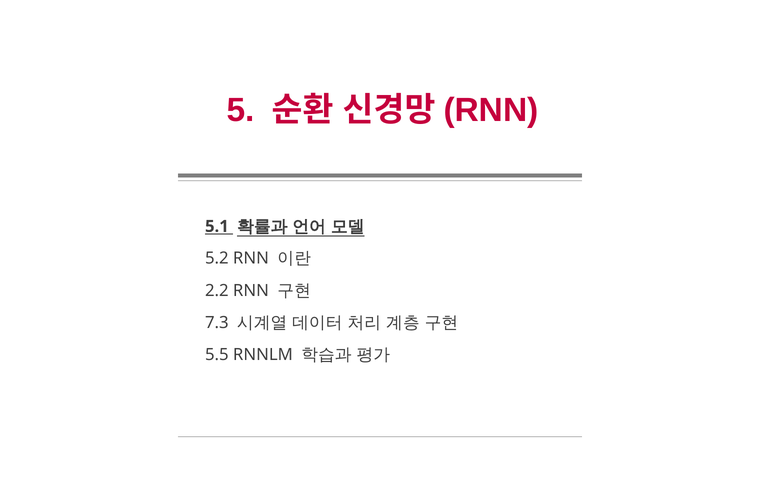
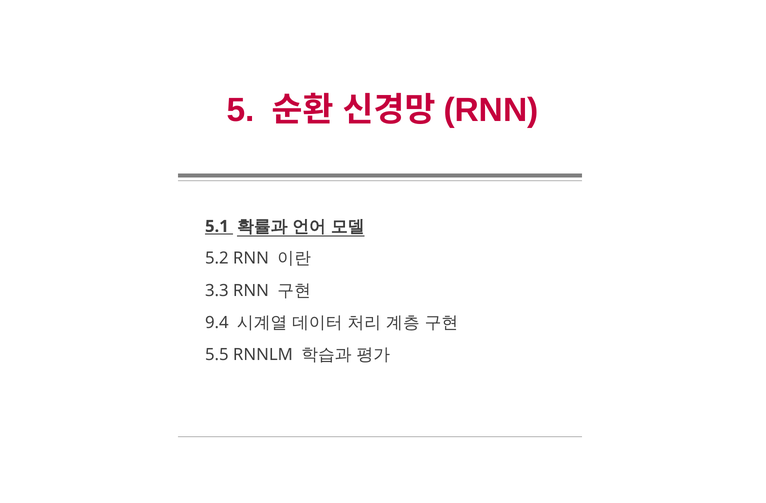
2.2: 2.2 -> 3.3
7.3: 7.3 -> 9.4
